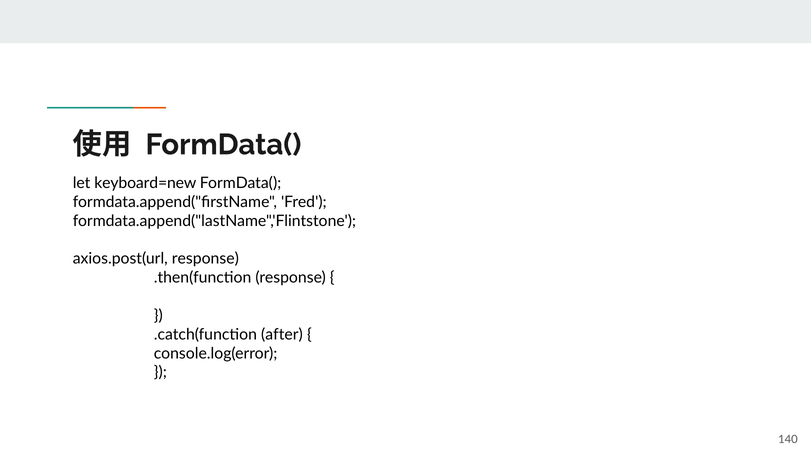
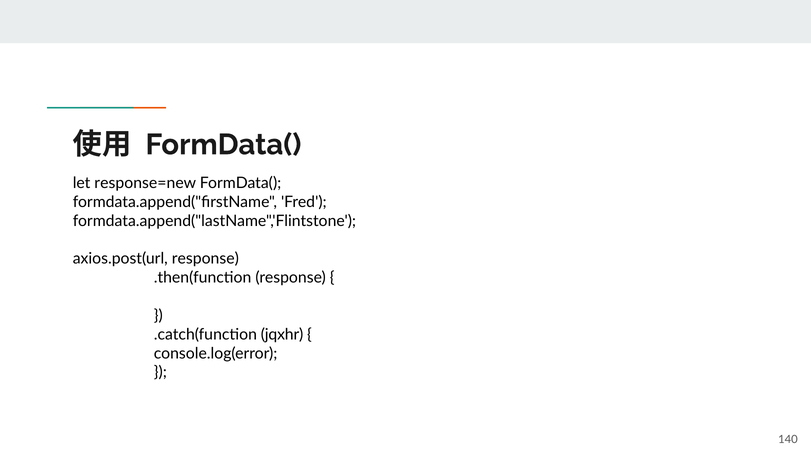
keyboard=new: keyboard=new -> response=new
after: after -> jqxhr
